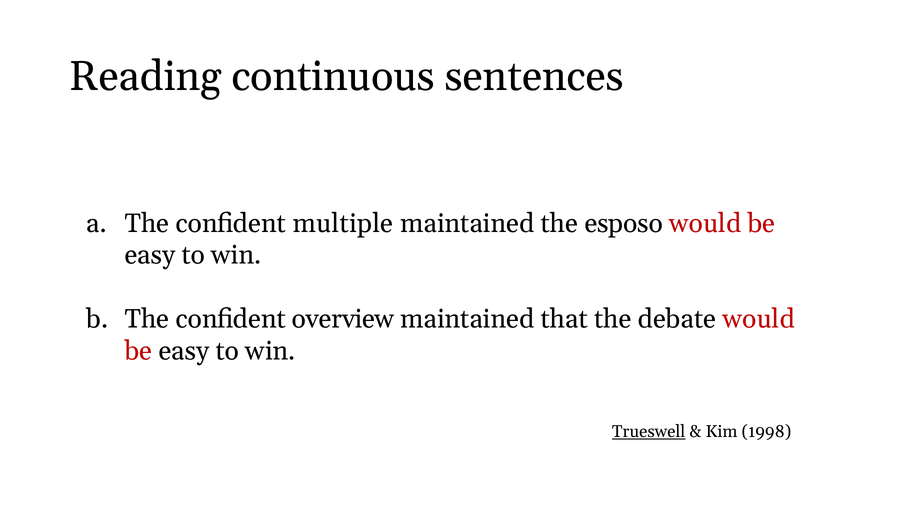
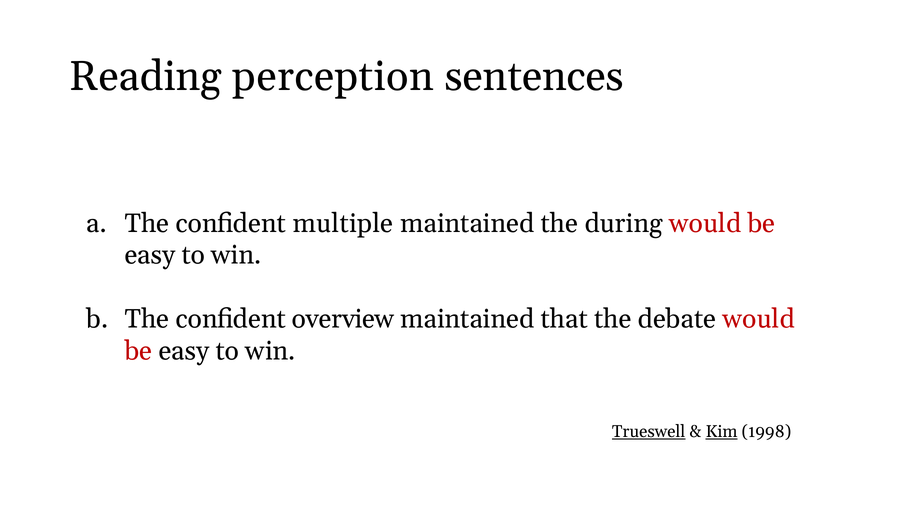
continuous: continuous -> perception
esposo: esposo -> during
Kim underline: none -> present
